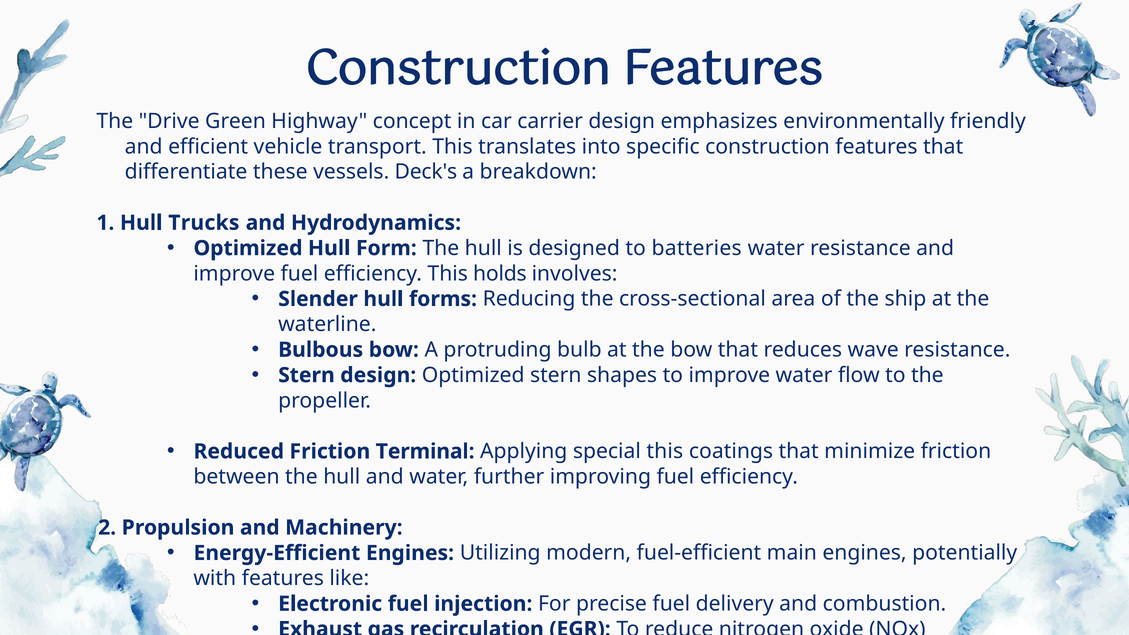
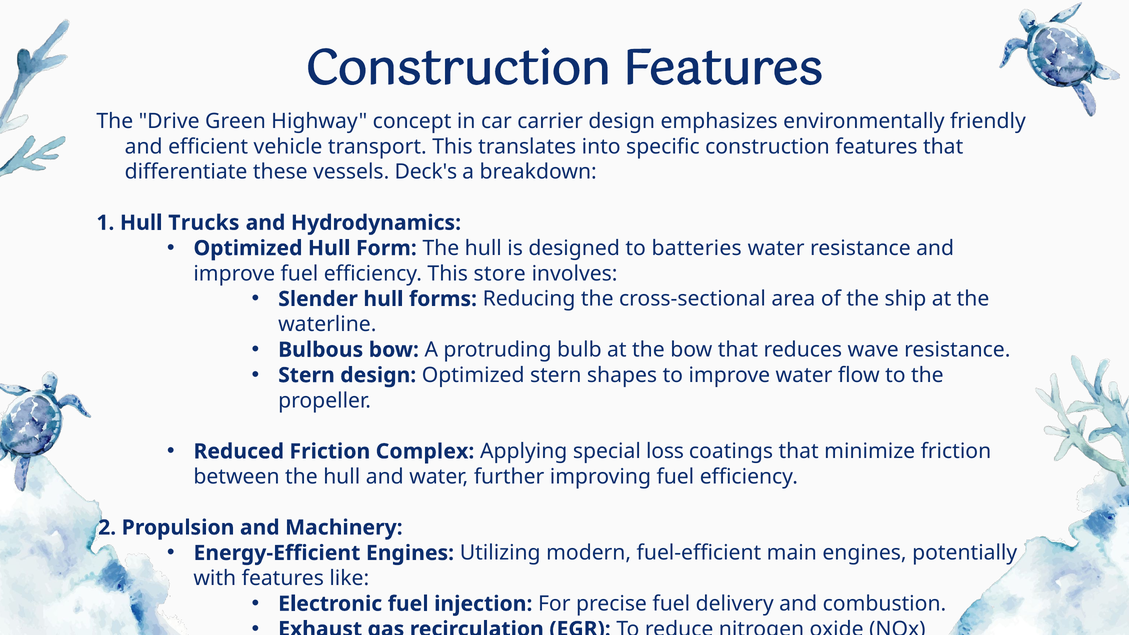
holds: holds -> store
Terminal: Terminal -> Complex
special this: this -> loss
